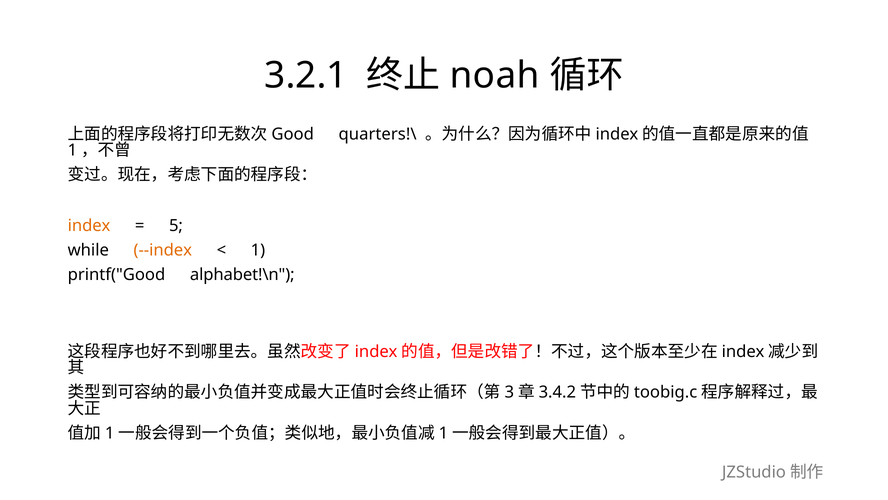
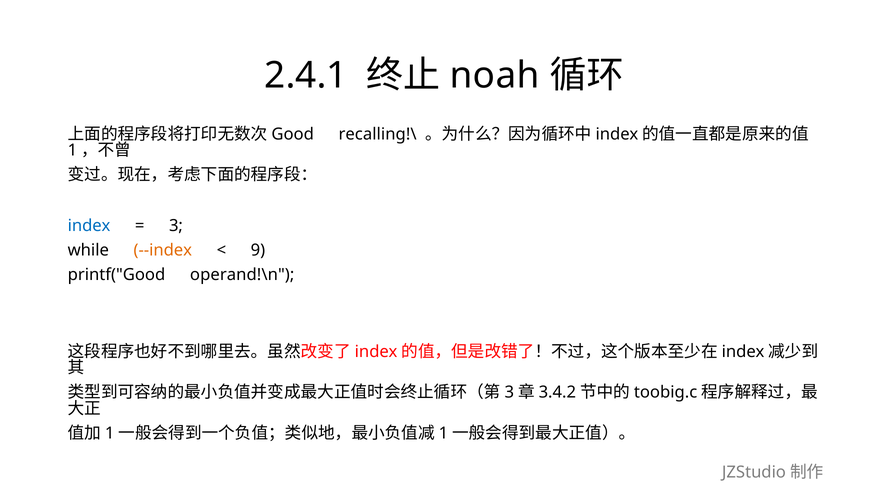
3.2.1: 3.2.1 -> 2.4.1
quarters!\: quarters!\ -> recalling!\
index colour: orange -> blue
5: 5 -> 3
1: 1 -> 9
alphabet!\n: alphabet!\n -> operand!\n
